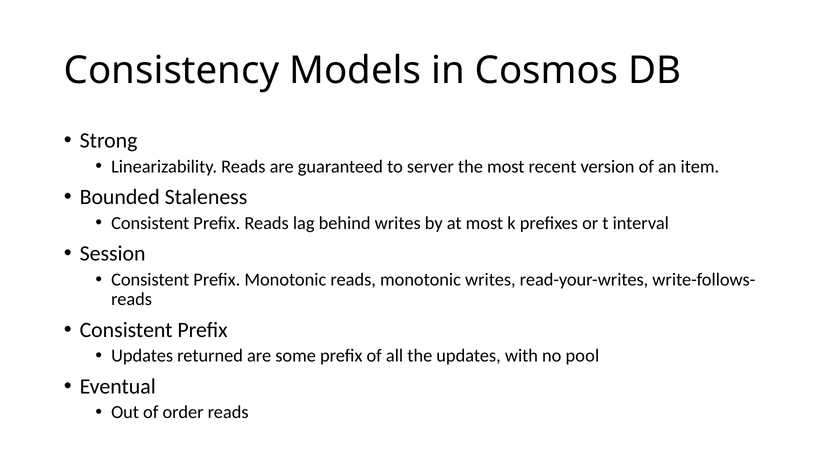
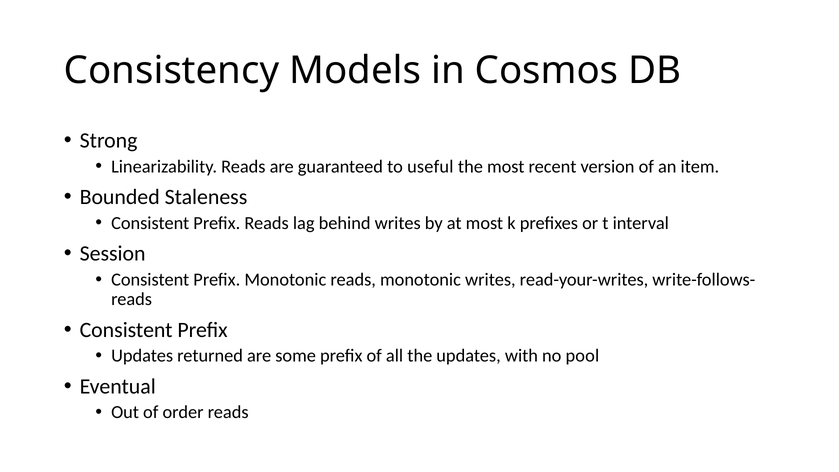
server: server -> useful
